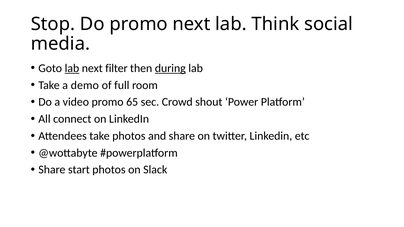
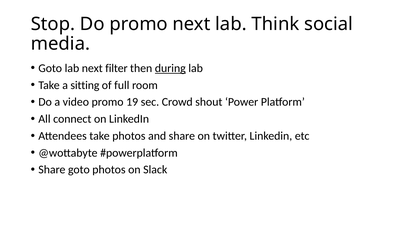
lab at (72, 68) underline: present -> none
demo: demo -> sitting
65: 65 -> 19
Share start: start -> goto
